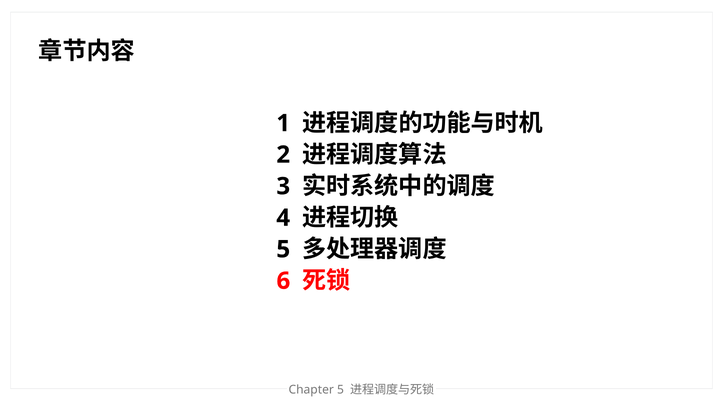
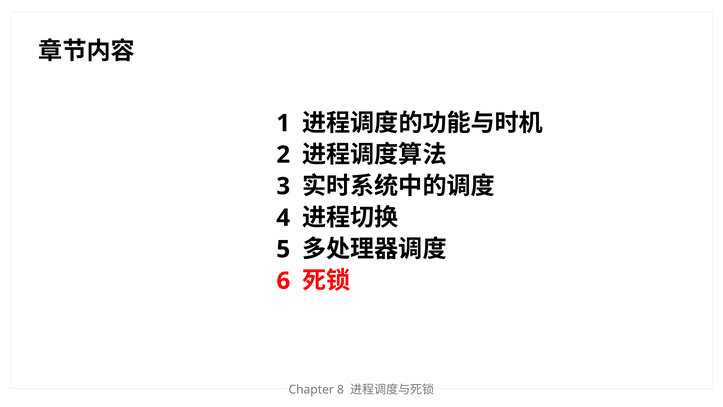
Chapter 5: 5 -> 8
